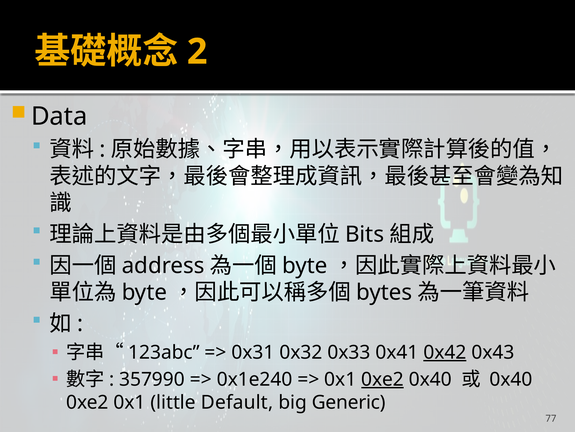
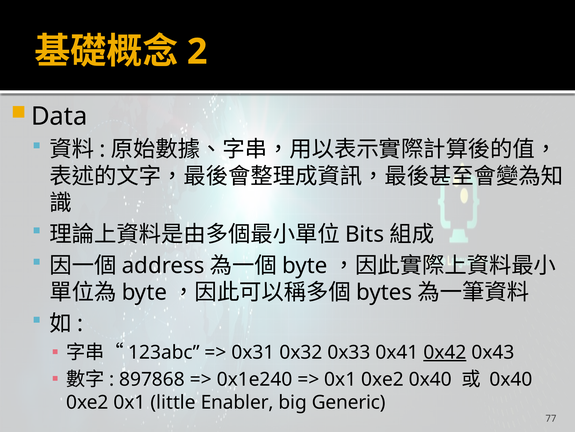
357990: 357990 -> 897868
0xe2 at (383, 379) underline: present -> none
Default: Default -> Enabler
